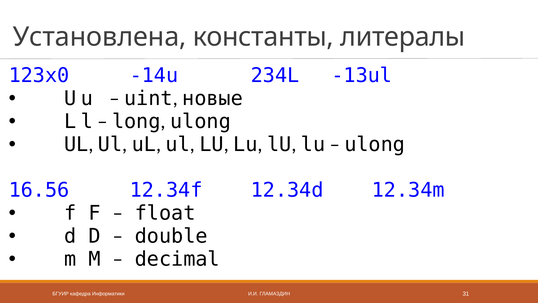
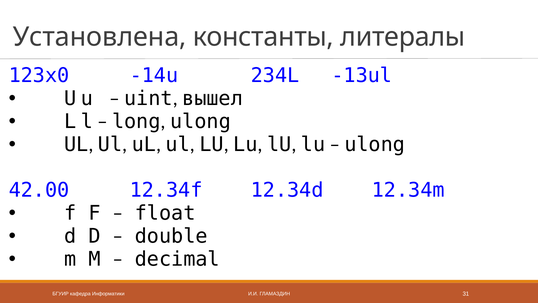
новые: новые -> вышел
16.56: 16.56 -> 42.00
